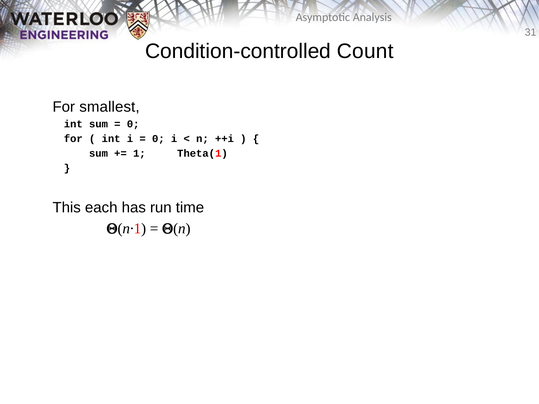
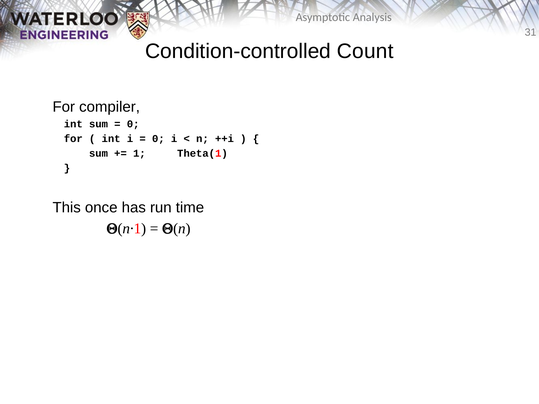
smallest: smallest -> compiler
each: each -> once
